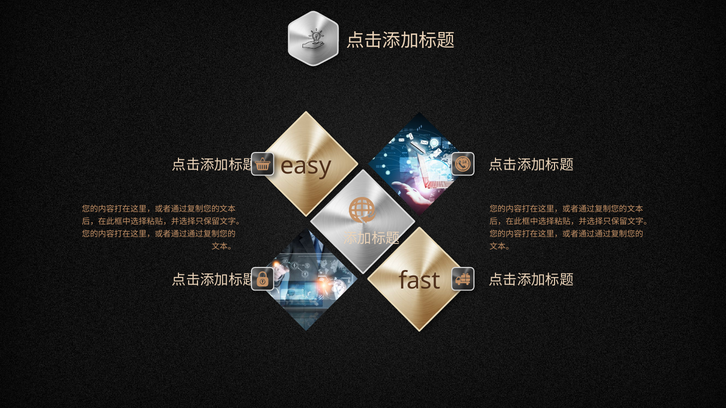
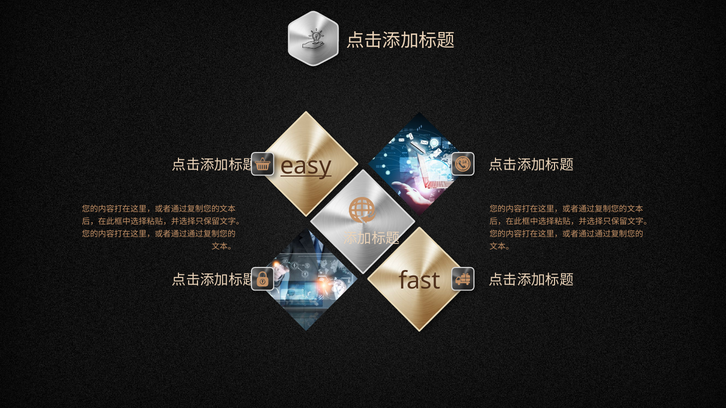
easy underline: none -> present
